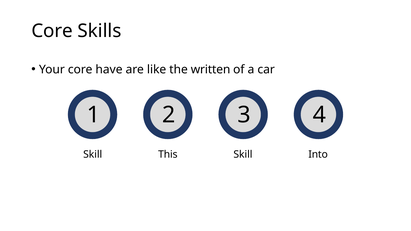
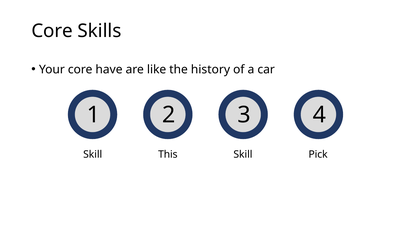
written: written -> history
Into: Into -> Pick
